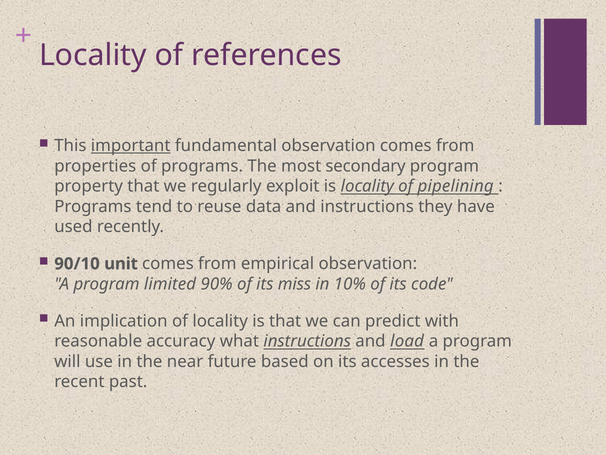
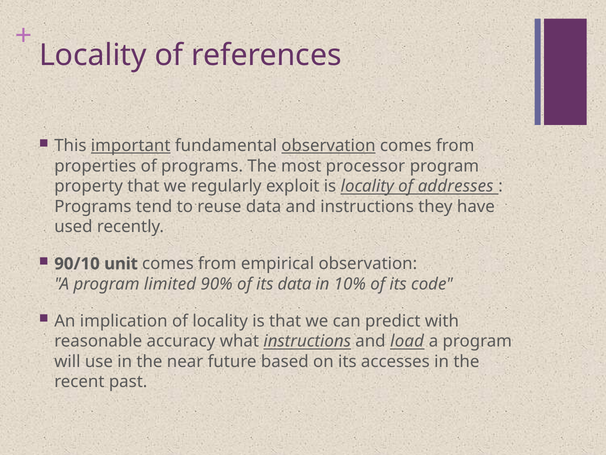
observation at (328, 146) underline: none -> present
secondary: secondary -> processor
pipelining: pipelining -> addresses
its miss: miss -> data
